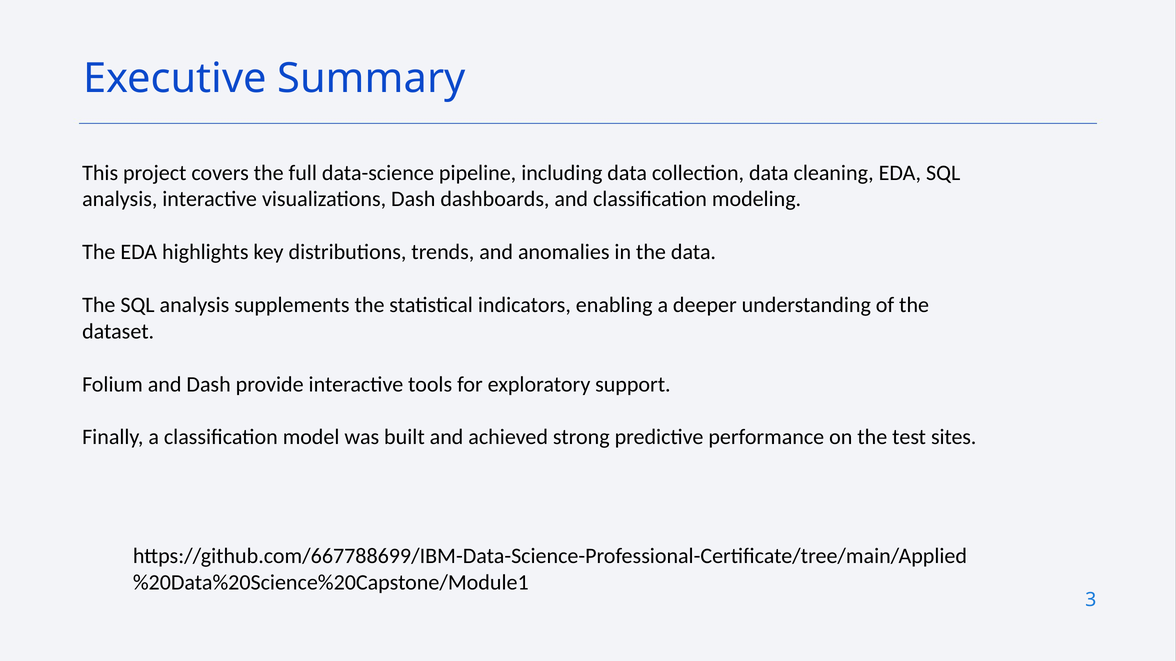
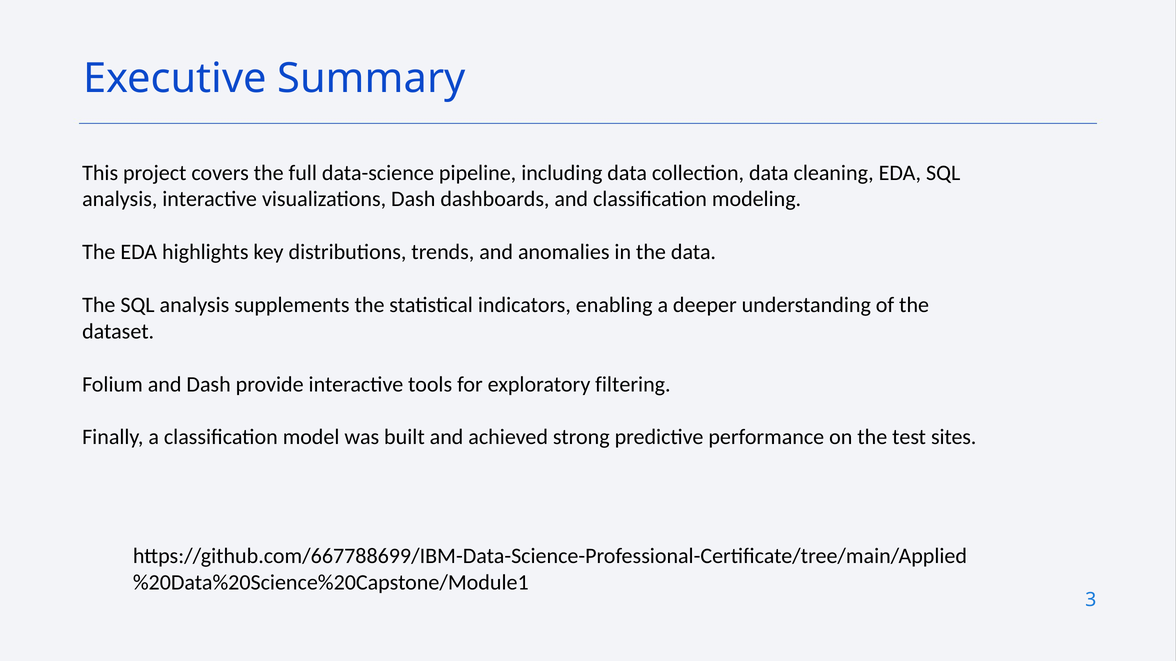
support: support -> filtering
